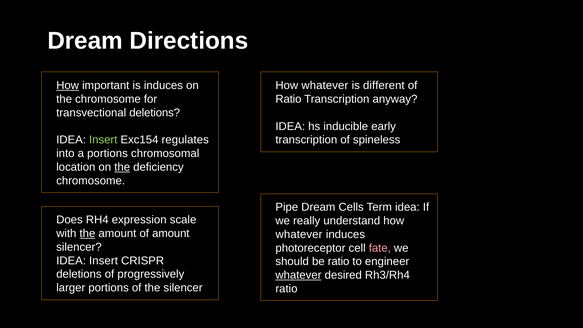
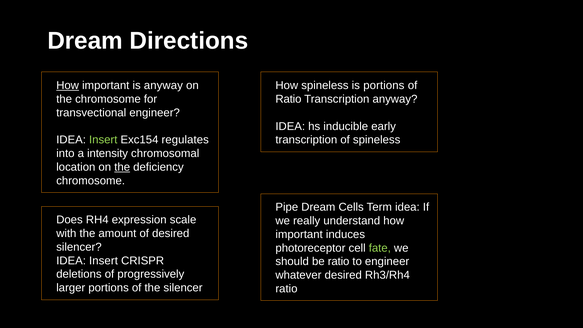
is induces: induces -> anyway
whatever at (325, 85): whatever -> spineless
is different: different -> portions
transvectional deletions: deletions -> engineer
a portions: portions -> intensity
the at (87, 233) underline: present -> none
of amount: amount -> desired
whatever at (299, 234): whatever -> important
fate colour: pink -> light green
whatever at (298, 275) underline: present -> none
